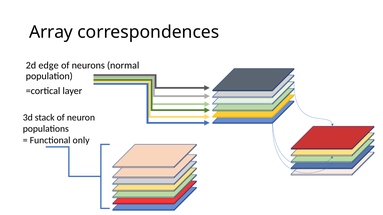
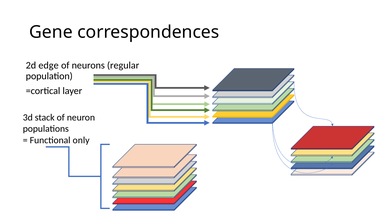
Array: Array -> Gene
normal: normal -> regular
